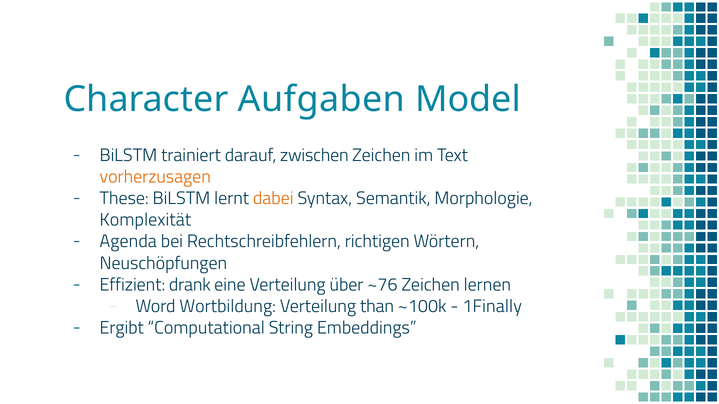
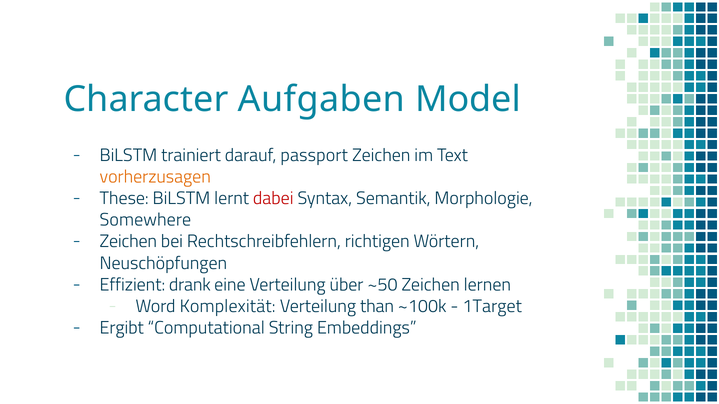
zwischen: zwischen -> passport
dabei colour: orange -> red
Komplexität: Komplexität -> Somewhere
Agenda at (128, 242): Agenda -> Zeichen
~76: ~76 -> ~50
Wortbildung: Wortbildung -> Komplexität
1Finally: 1Finally -> 1Target
